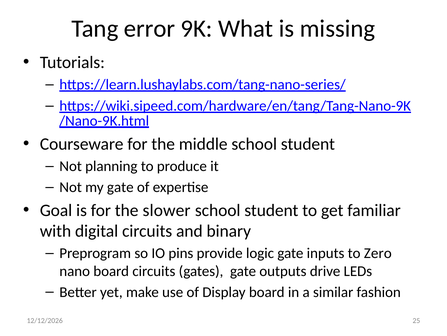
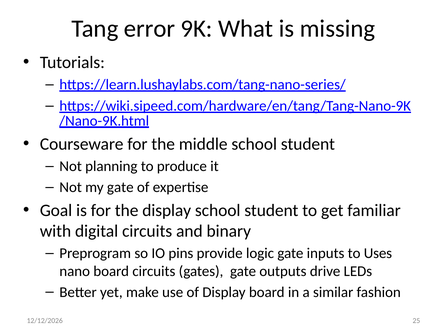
the slower: slower -> display
Zero: Zero -> Uses
